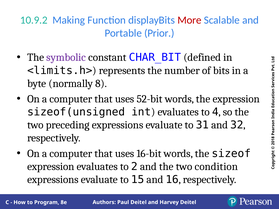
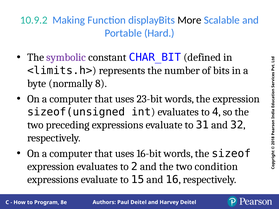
More colour: red -> black
Prior: Prior -> Hard
52-bit: 52-bit -> 23-bit
